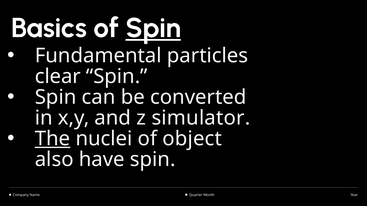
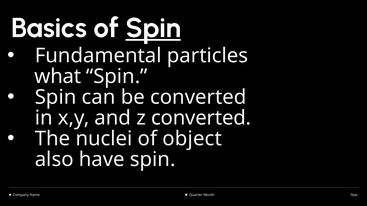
clear: clear -> what
z simulator: simulator -> converted
The underline: present -> none
